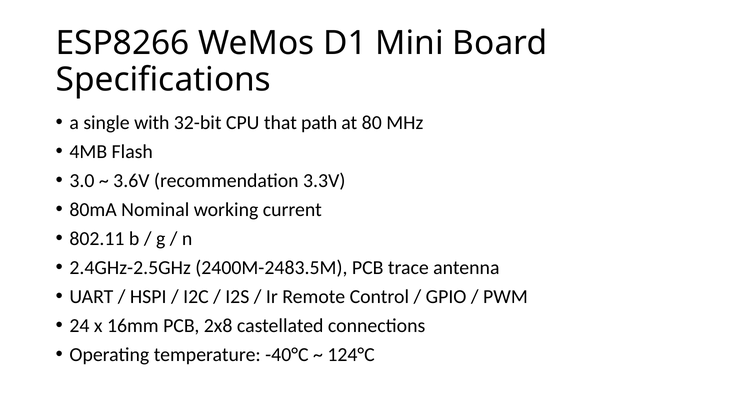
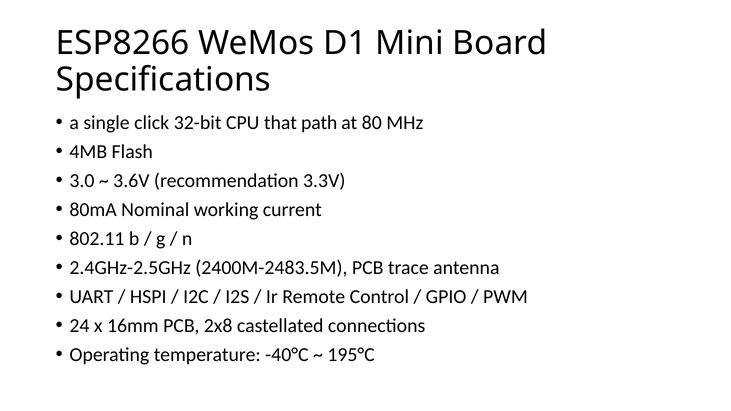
with: with -> click
124°C: 124°C -> 195°C
